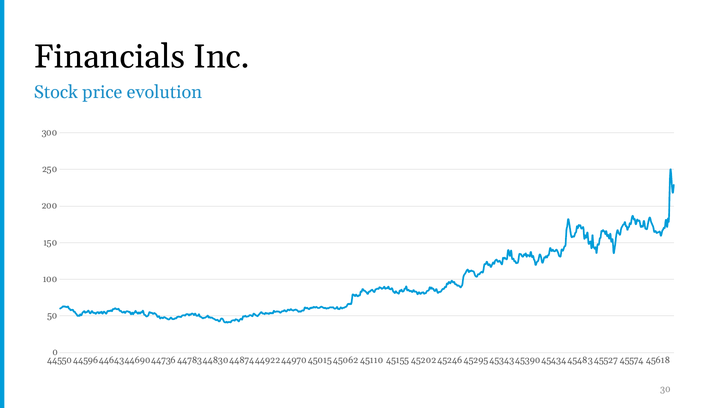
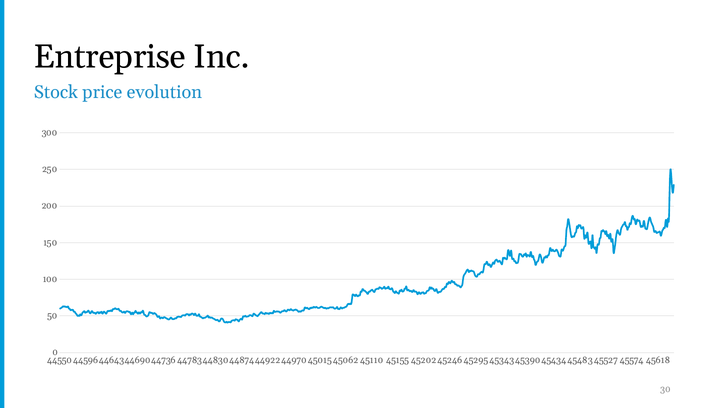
Financials: Financials -> Entreprise
